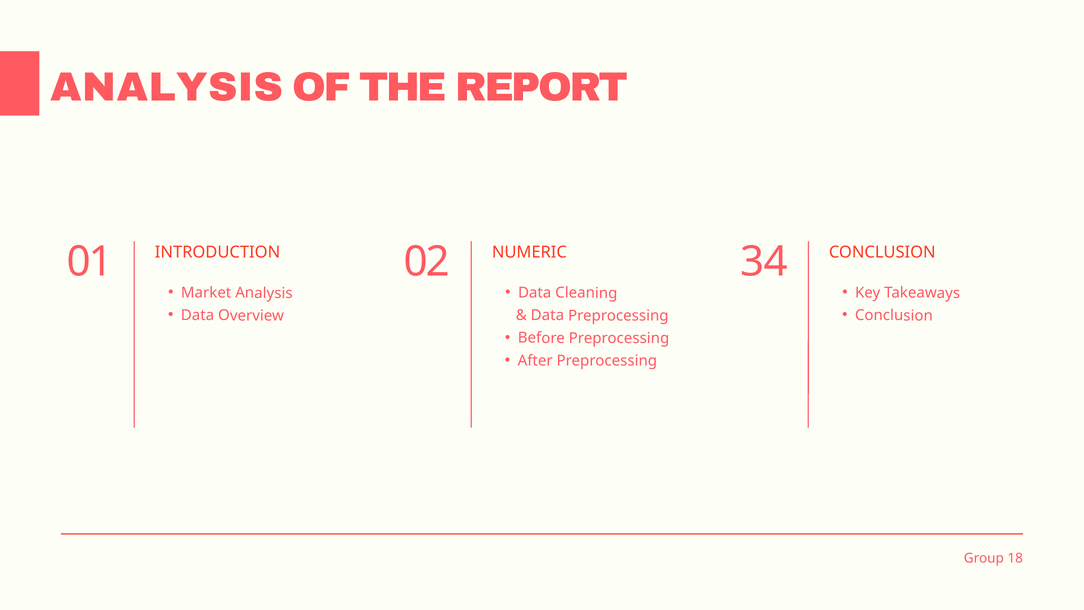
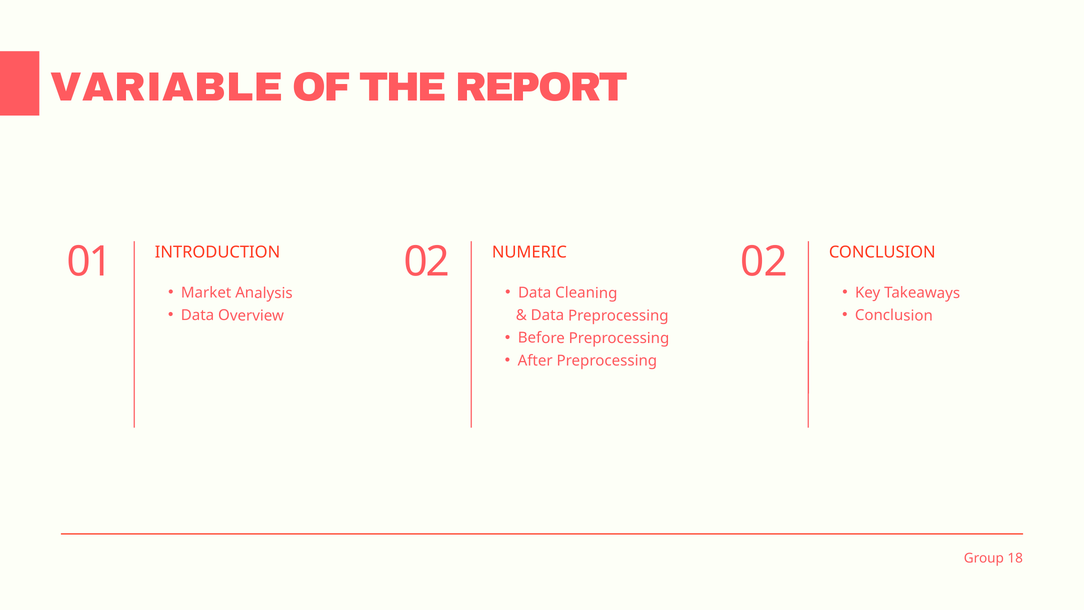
ANALYSIS at (167, 87): ANALYSIS -> VARIABLE
02 34: 34 -> 02
